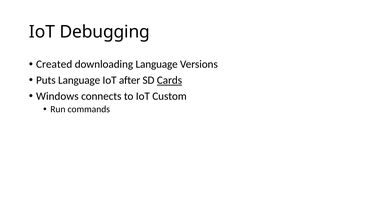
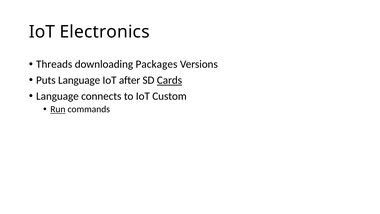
Debugging: Debugging -> Electronics
Created: Created -> Threads
downloading Language: Language -> Packages
Windows at (57, 96): Windows -> Language
Run underline: none -> present
